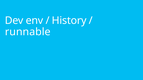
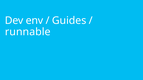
History: History -> Guides
